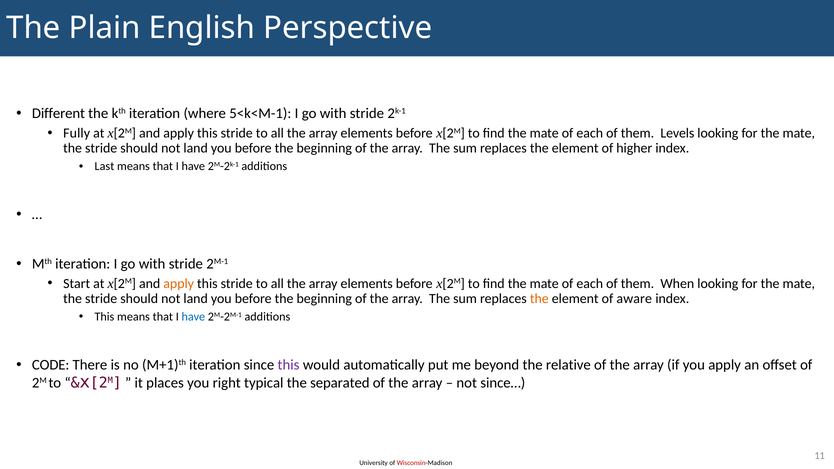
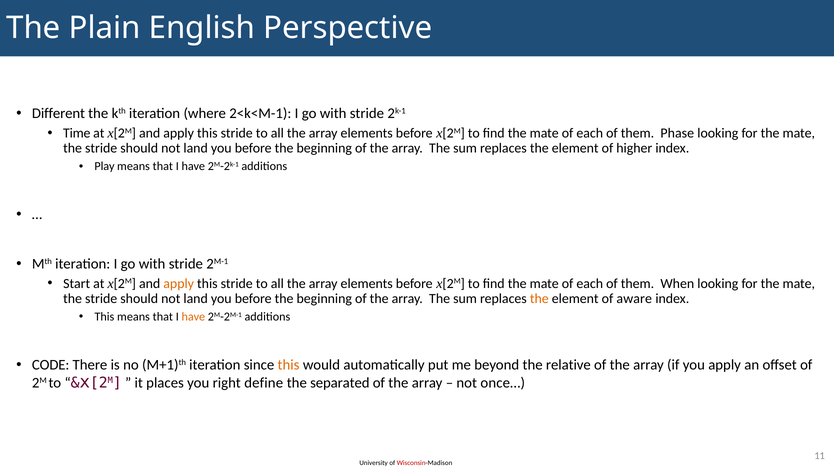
5<k<M-1: 5<k<M-1 -> 2<k<M-1
Fully: Fully -> Time
Levels: Levels -> Phase
Last: Last -> Play
have at (193, 317) colour: blue -> orange
this at (289, 365) colour: purple -> orange
typical: typical -> define
since…: since… -> once…
